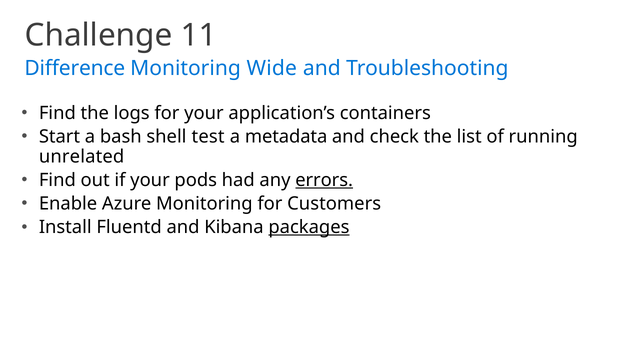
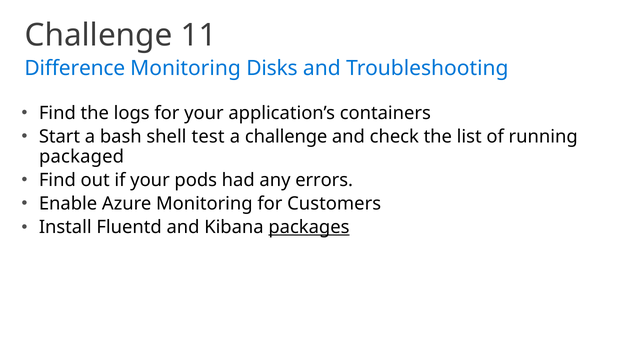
Wide: Wide -> Disks
a metadata: metadata -> challenge
unrelated: unrelated -> packaged
errors underline: present -> none
